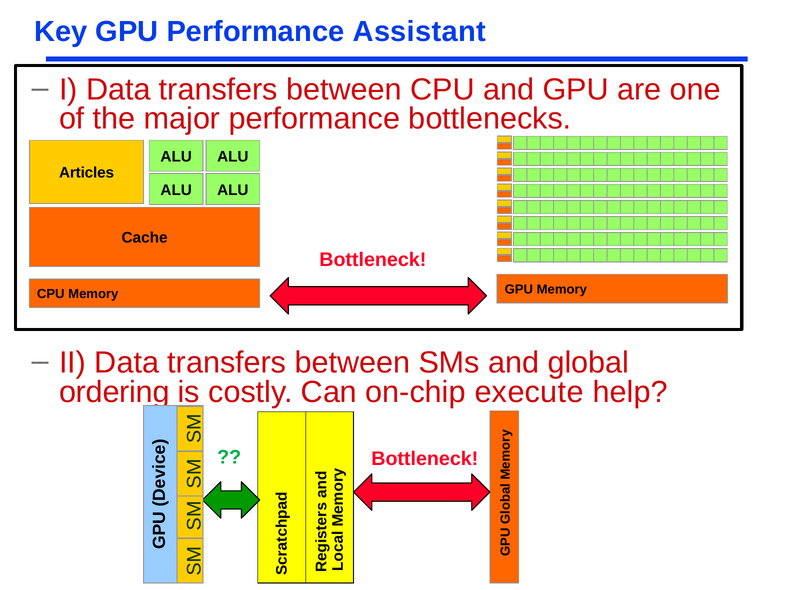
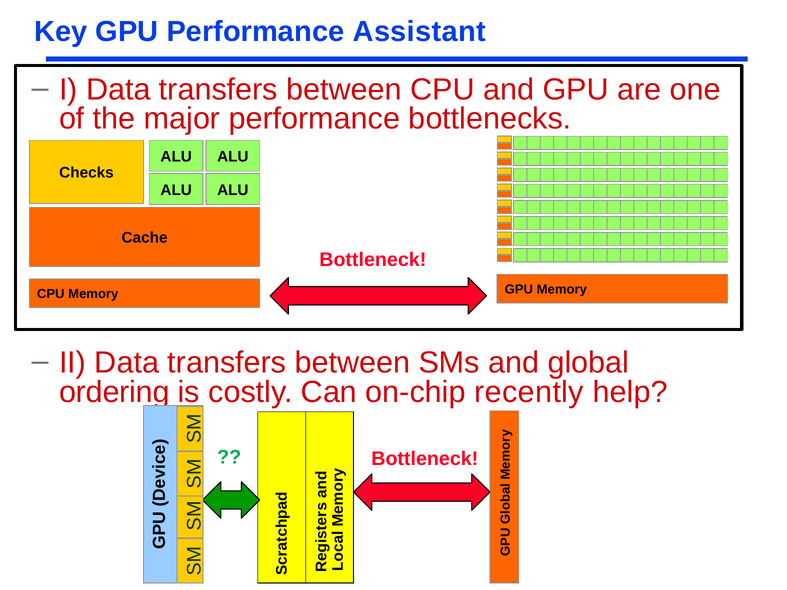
Articles: Articles -> Checks
execute: execute -> recently
